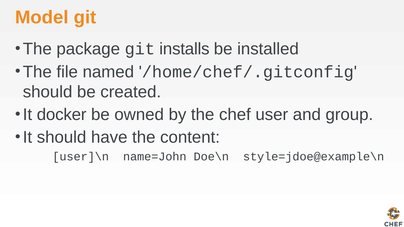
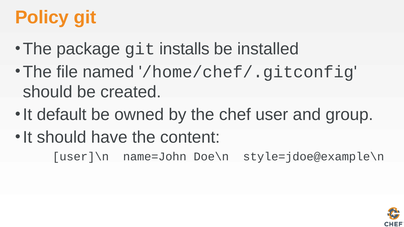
Model: Model -> Policy
docker: docker -> default
